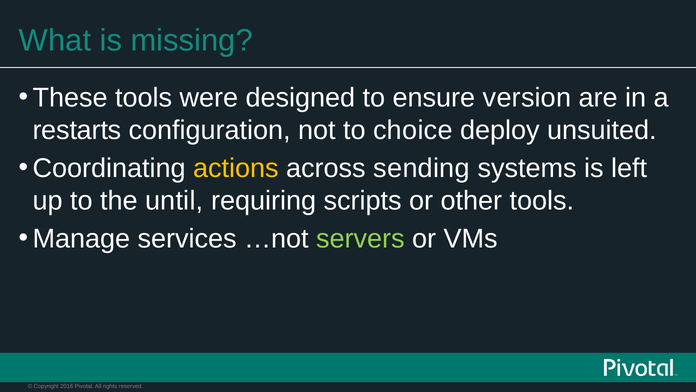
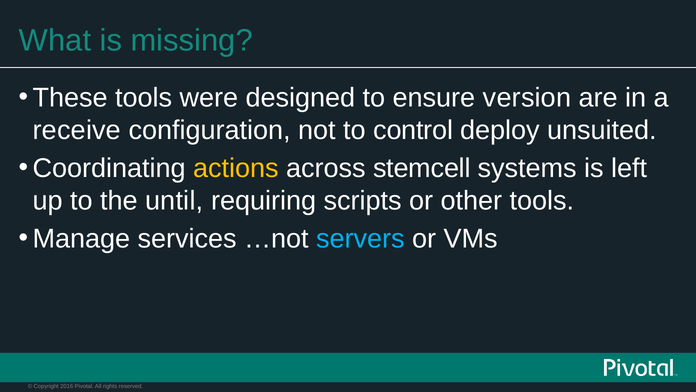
restarts: restarts -> receive
choice: choice -> control
sending: sending -> stemcell
servers colour: light green -> light blue
